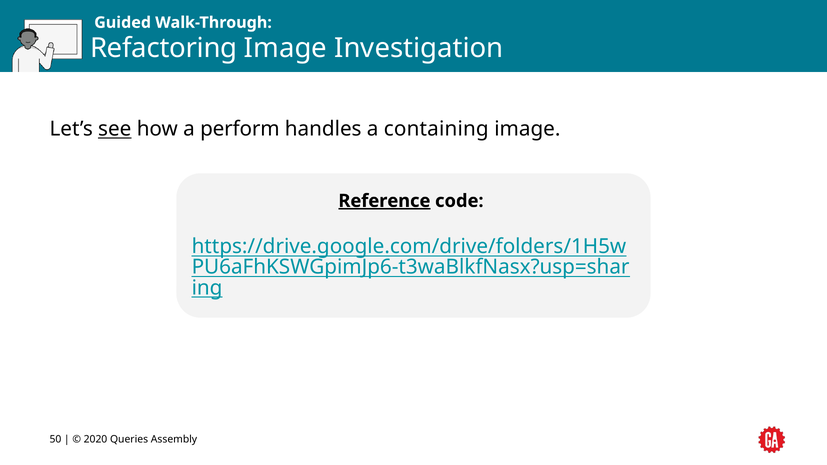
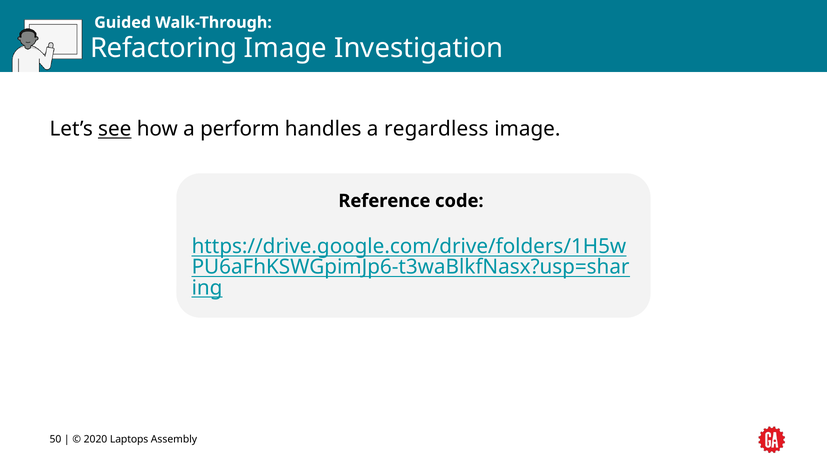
containing: containing -> regardless
Reference underline: present -> none
Queries: Queries -> Laptops
